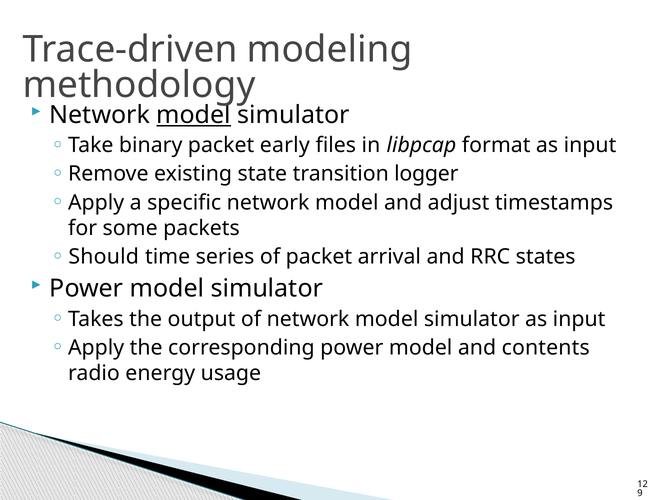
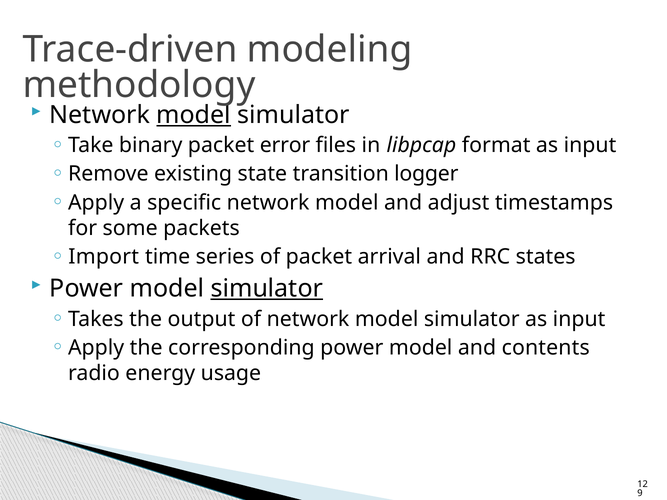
early: early -> error
Should: Should -> Import
simulator at (267, 289) underline: none -> present
